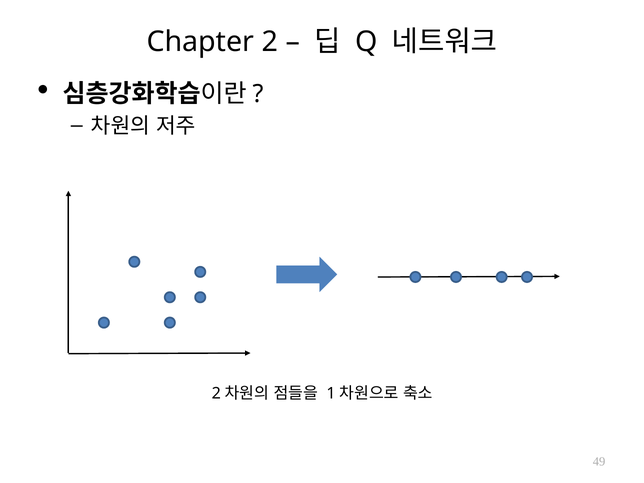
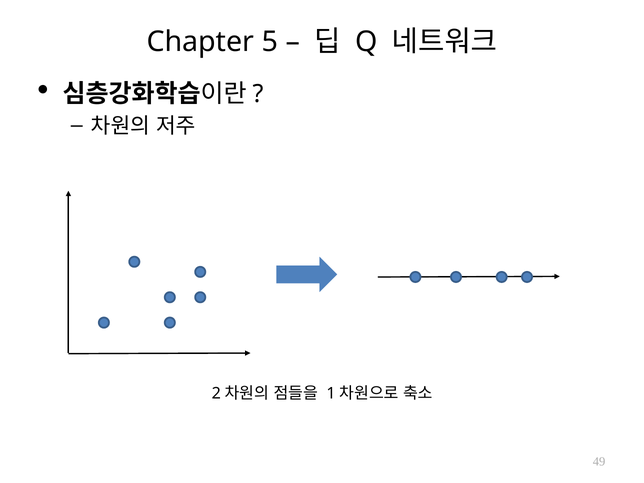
2: 2 -> 5
